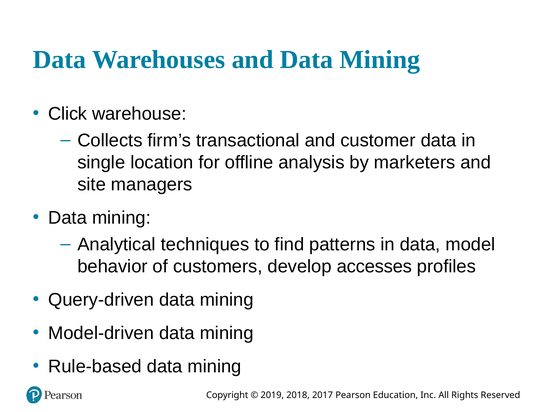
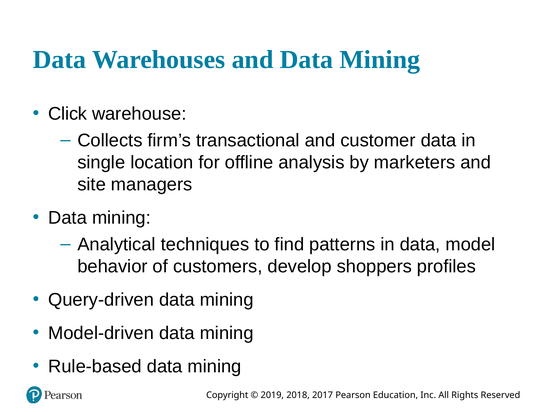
accesses: accesses -> shoppers
